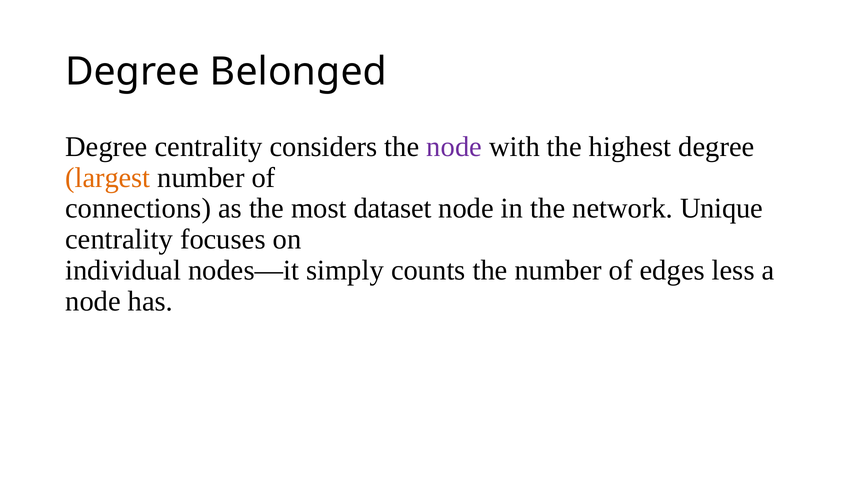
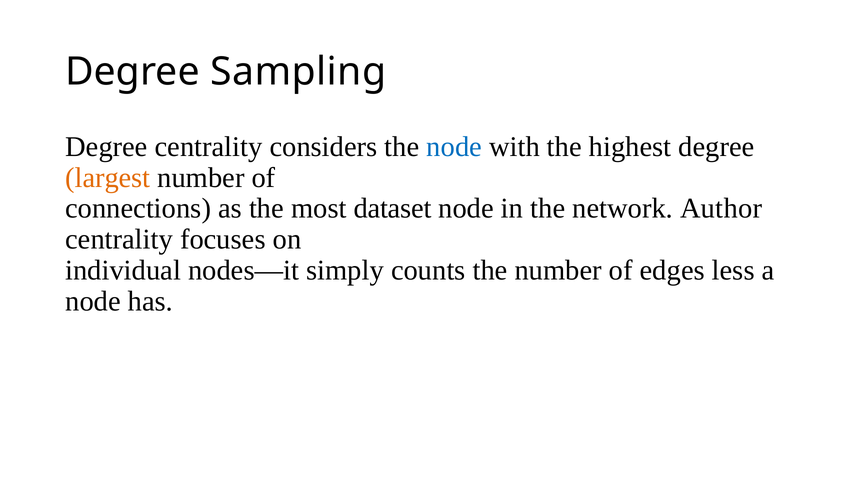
Belonged: Belonged -> Sampling
node at (454, 147) colour: purple -> blue
Unique: Unique -> Author
